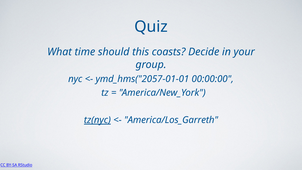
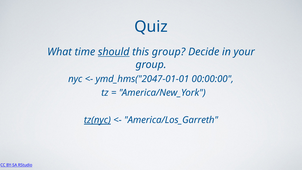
should underline: none -> present
this coasts: coasts -> group
ymd_hms("2057-01-01: ymd_hms("2057-01-01 -> ymd_hms("2047-01-01
